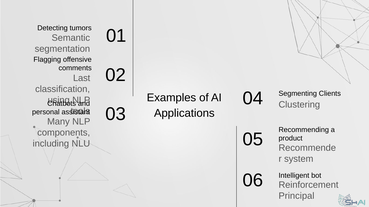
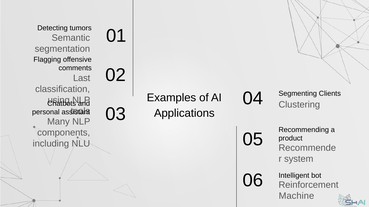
Principal: Principal -> Machine
